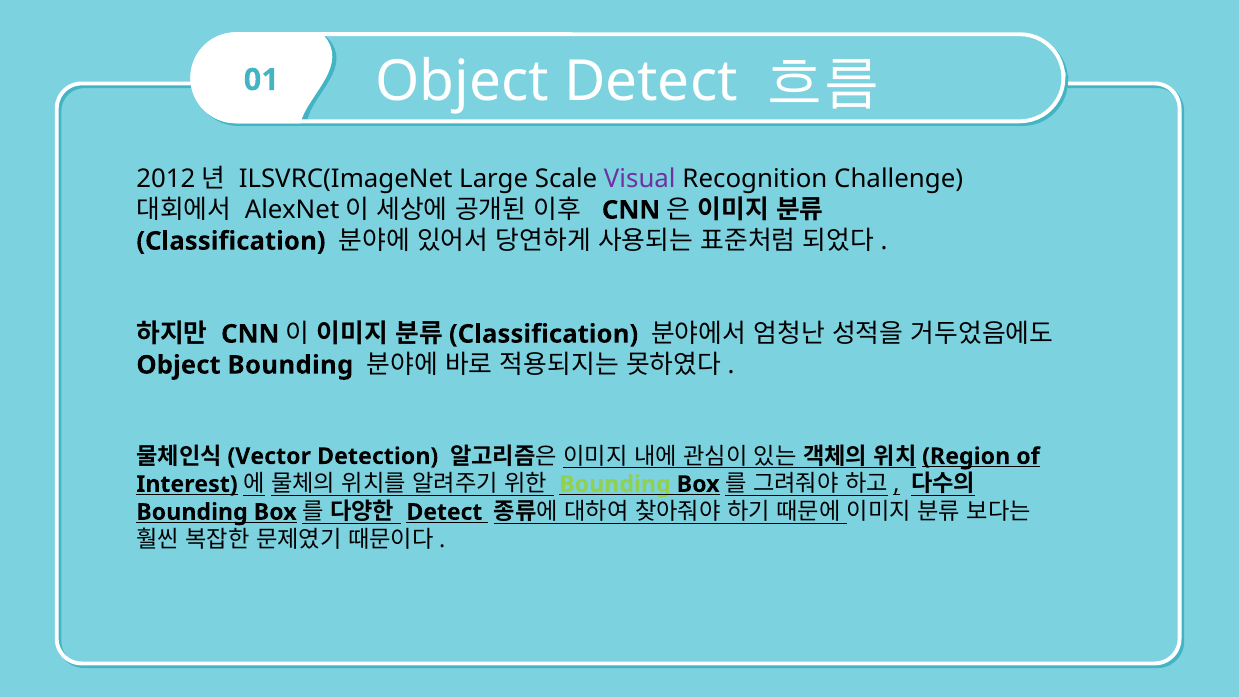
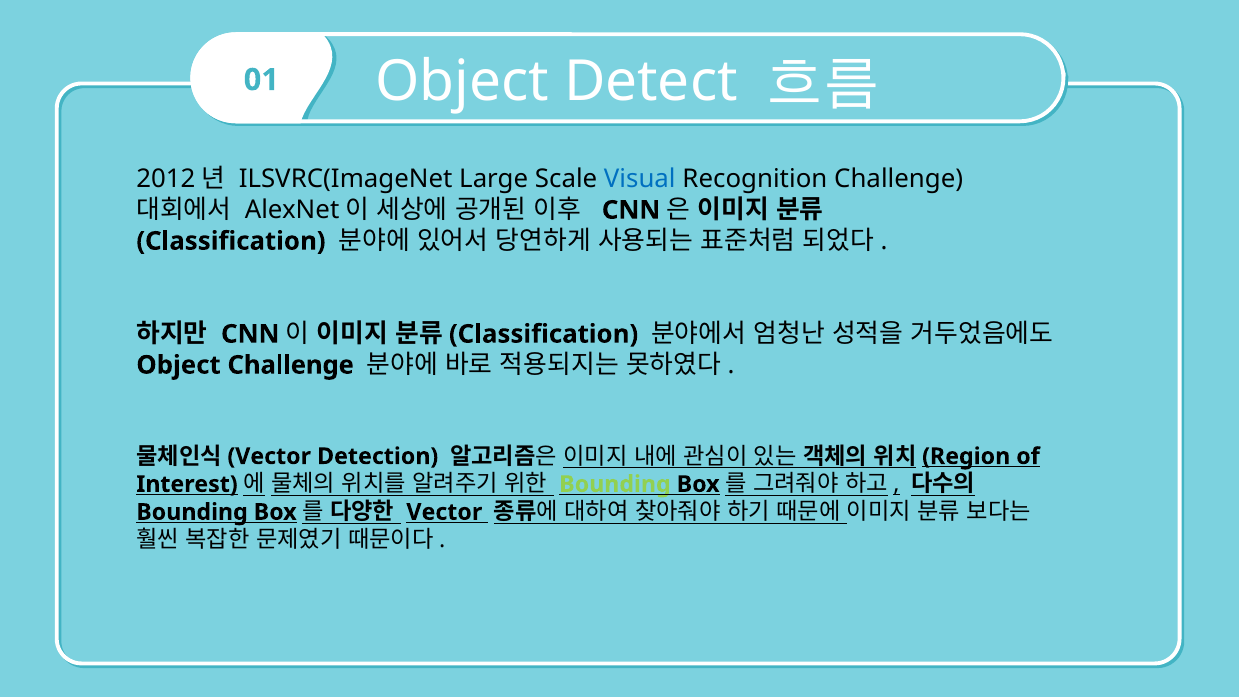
Visual colour: purple -> blue
Object Bounding: Bounding -> Challenge
Detect at (444, 512): Detect -> Vector
